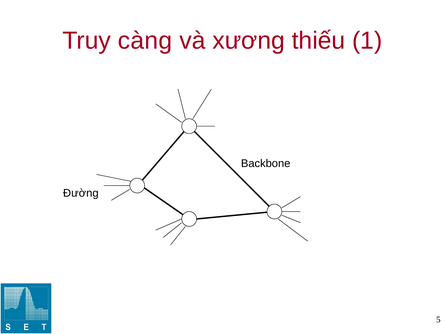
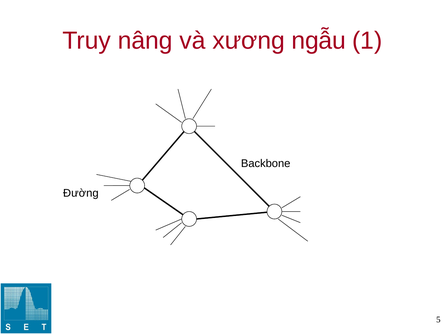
càng: càng -> nâng
thiếu: thiếu -> ngẫu
